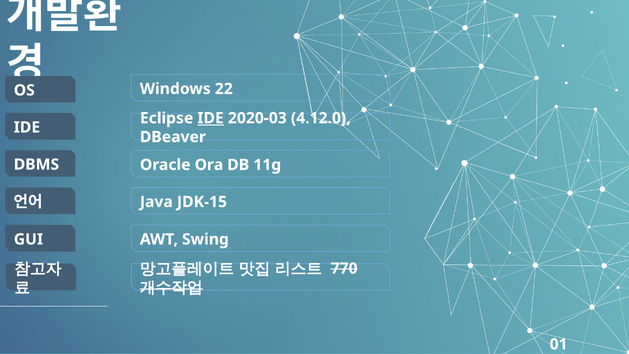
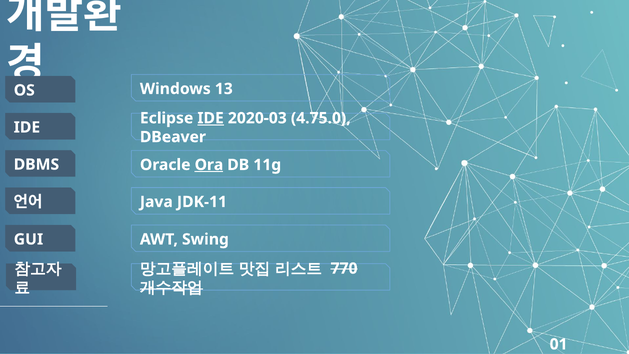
22: 22 -> 13
4.12.0: 4.12.0 -> 4.75.0
Ora underline: none -> present
JDK-15: JDK-15 -> JDK-11
